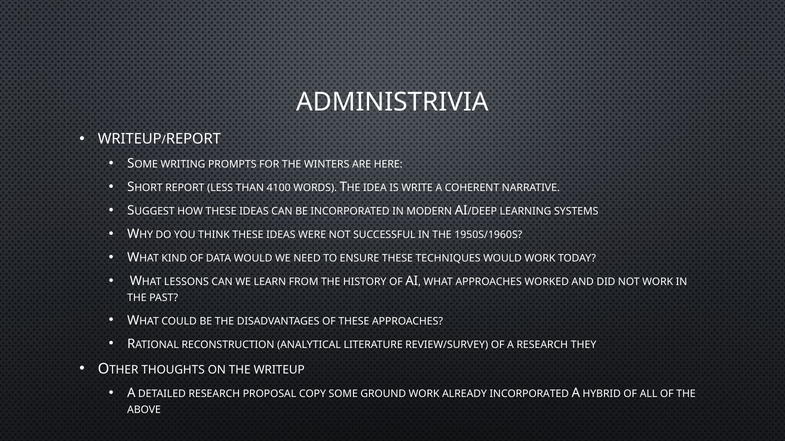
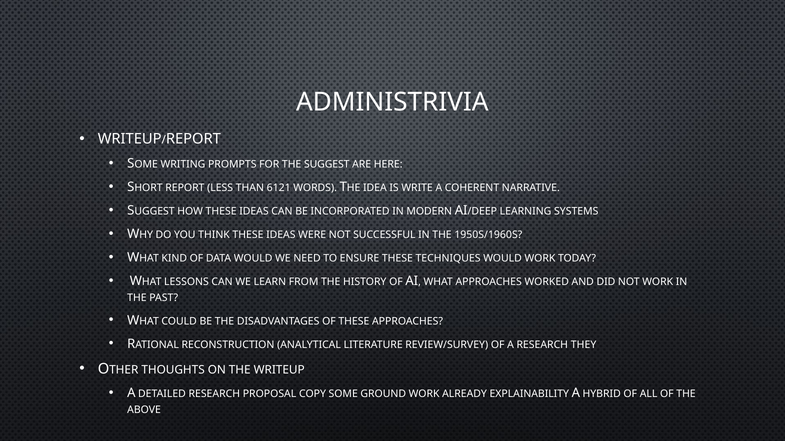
THE WINTERS: WINTERS -> SUGGEST
4100: 4100 -> 6121
ALREADY INCORPORATED: INCORPORATED -> EXPLAINABILITY
